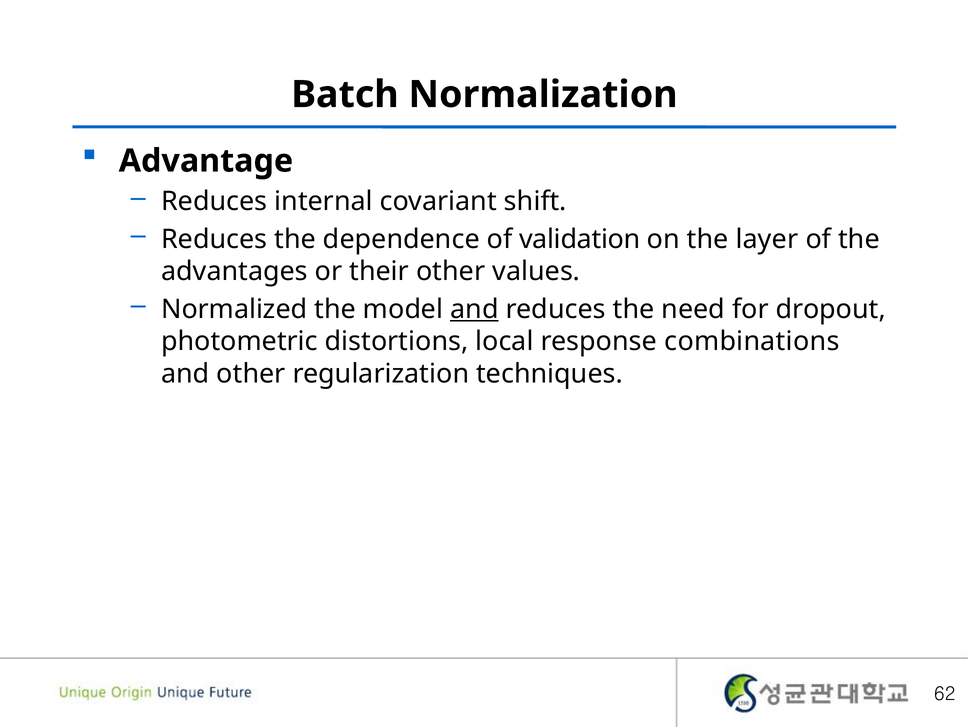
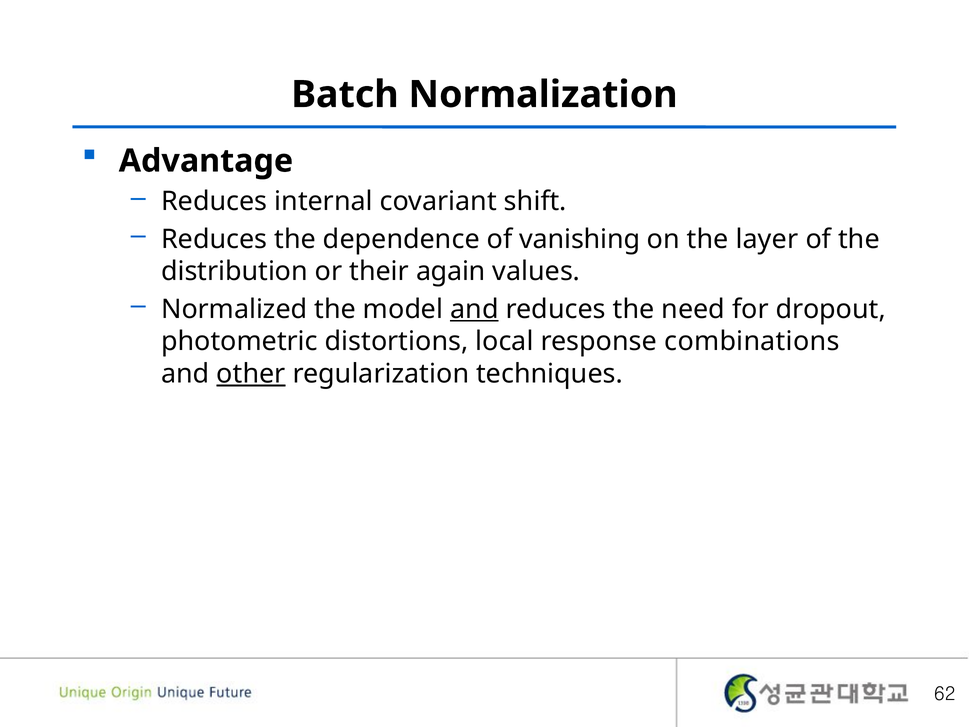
validation: validation -> vanishing
advantages: advantages -> distribution
their other: other -> again
other at (251, 374) underline: none -> present
